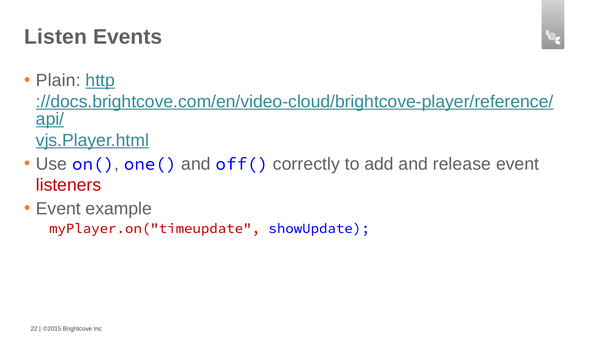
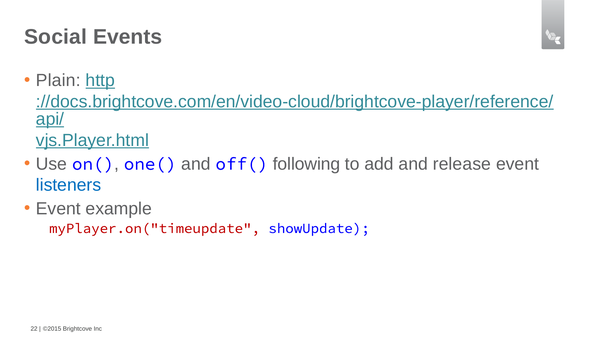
Listen: Listen -> Social
correctly: correctly -> following
listeners colour: red -> blue
